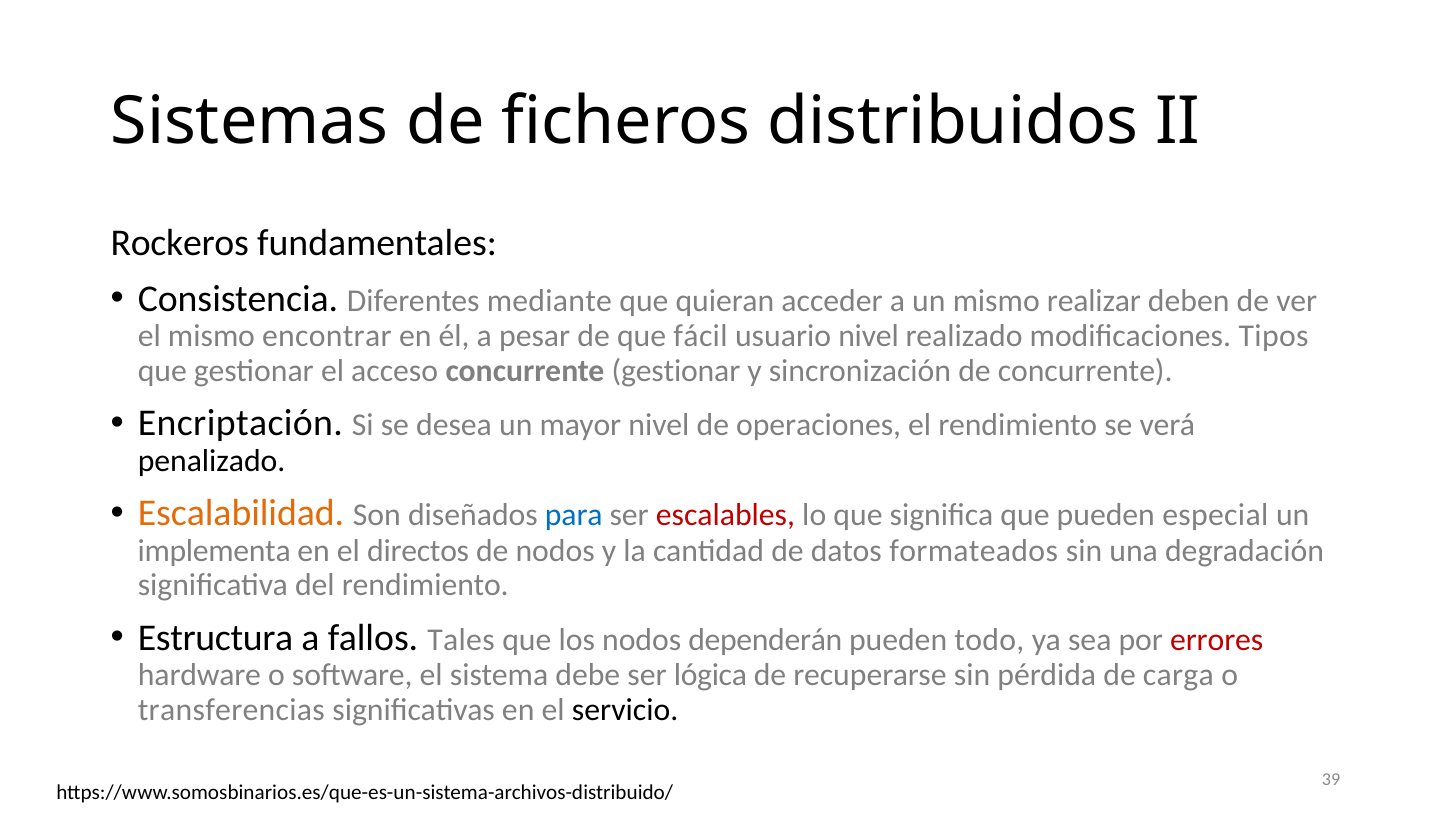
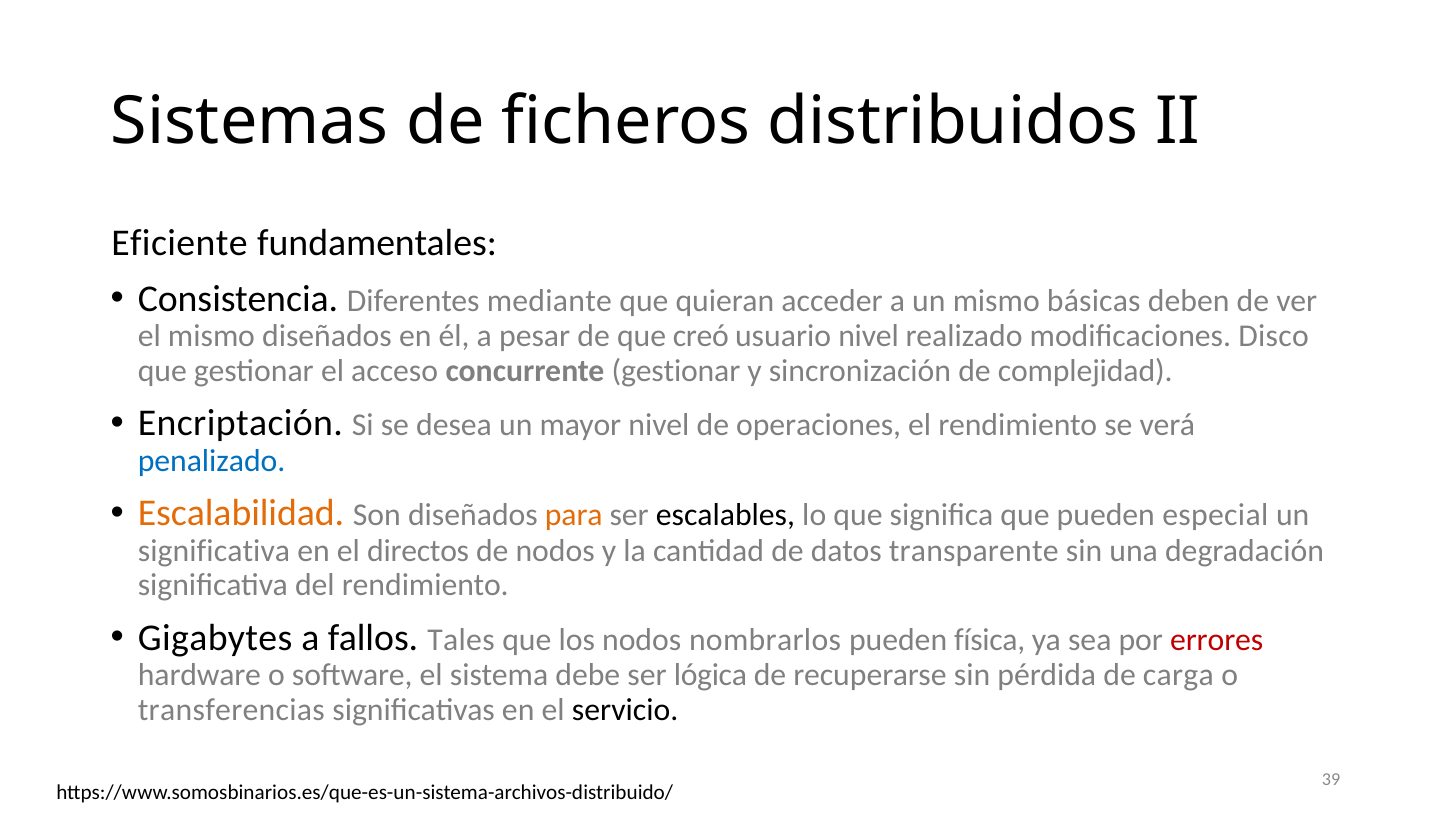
Rockeros: Rockeros -> Eficiente
realizar: realizar -> básicas
mismo encontrar: encontrar -> diseñados
fácil: fácil -> creó
Tipos: Tipos -> Disco
de concurrente: concurrente -> complejidad
penalizado colour: black -> blue
para colour: blue -> orange
escalables colour: red -> black
implementa at (214, 551): implementa -> significativa
formateados: formateados -> transparente
Estructura: Estructura -> Gigabytes
dependerán: dependerán -> nombrarlos
todo: todo -> física
